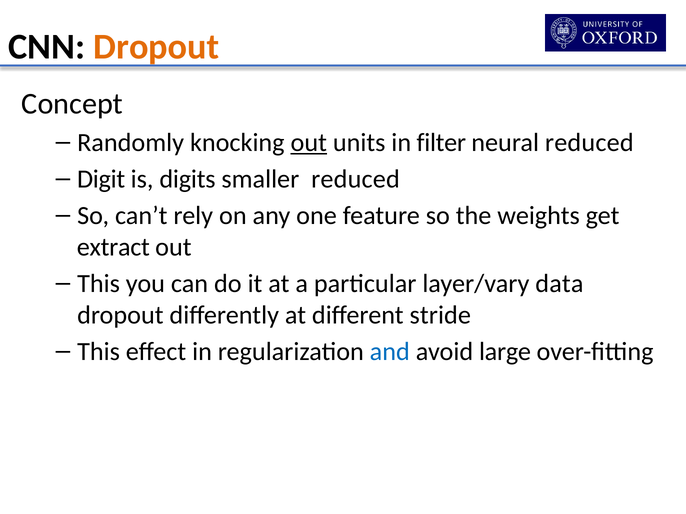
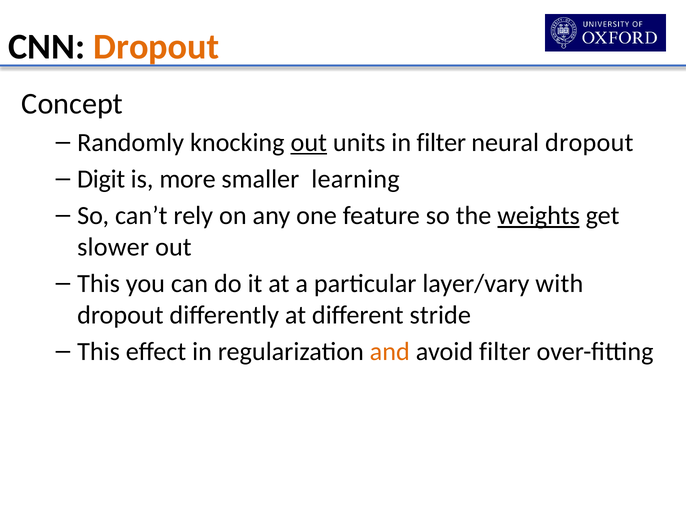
neural reduced: reduced -> dropout
digits: digits -> more
smaller reduced: reduced -> learning
weights underline: none -> present
extract: extract -> slower
data: data -> with
and colour: blue -> orange
avoid large: large -> filter
